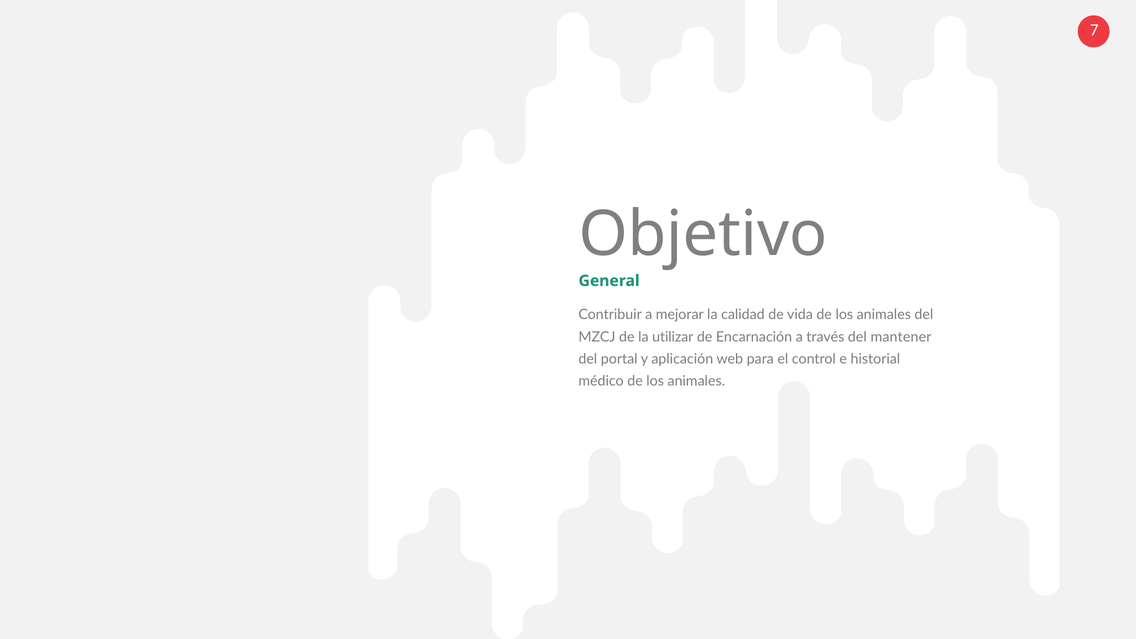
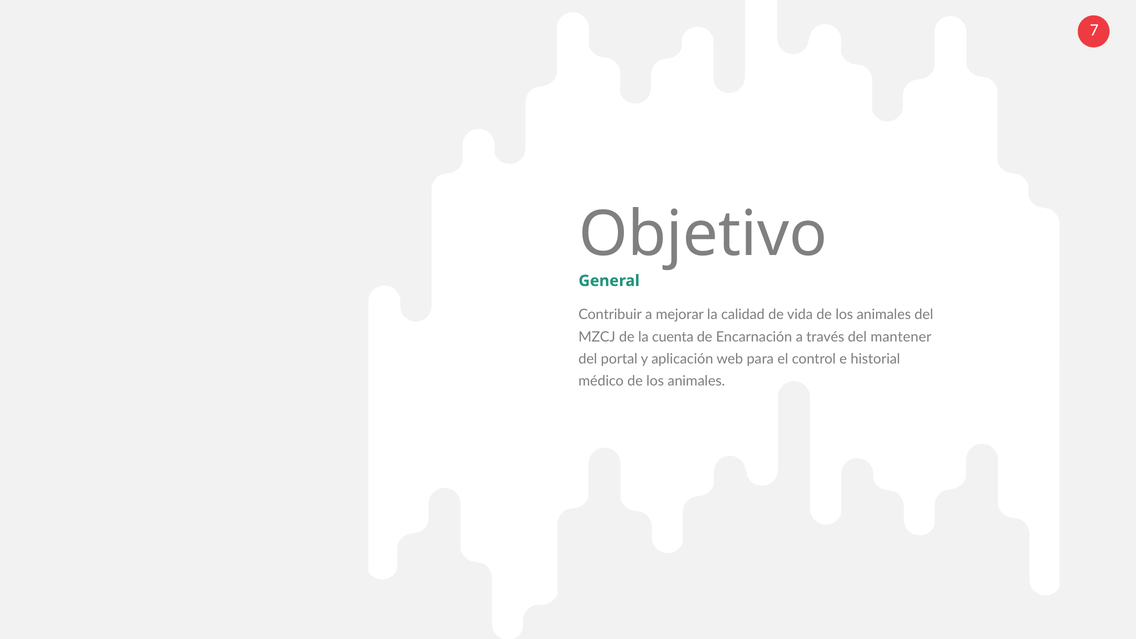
utilizar: utilizar -> cuenta
